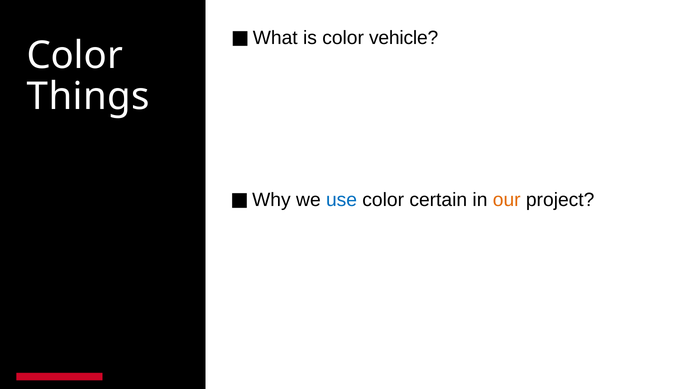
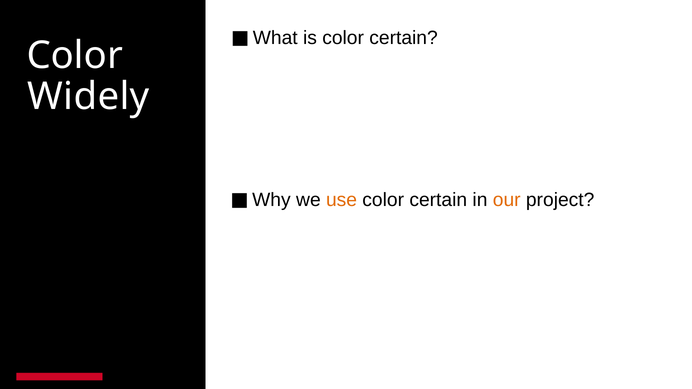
is color vehicle: vehicle -> certain
Things: Things -> Widely
use colour: blue -> orange
